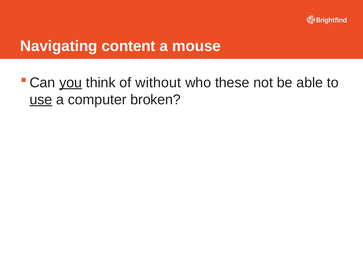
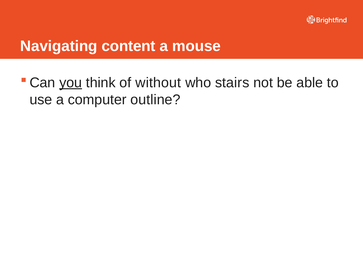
these: these -> stairs
use underline: present -> none
broken: broken -> outline
